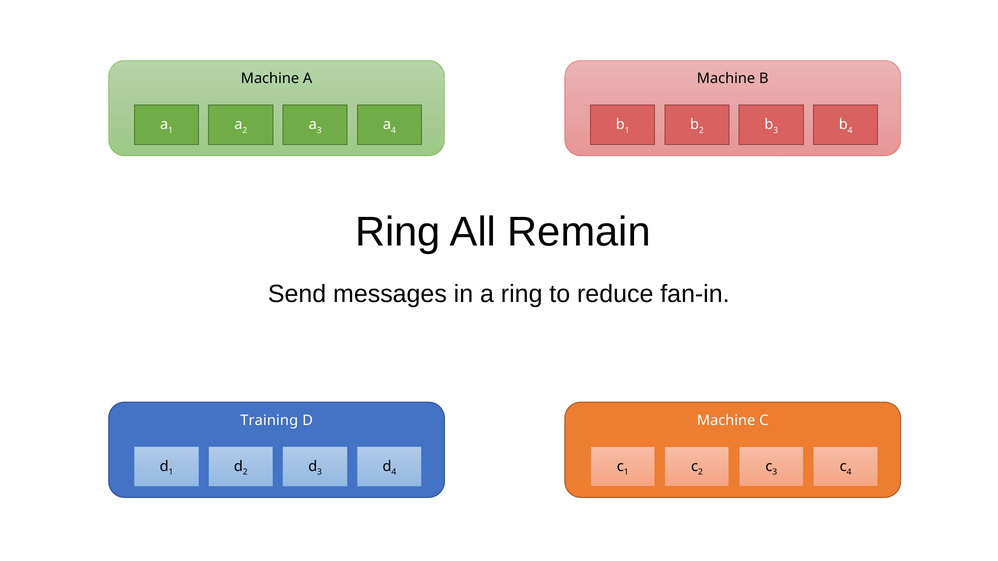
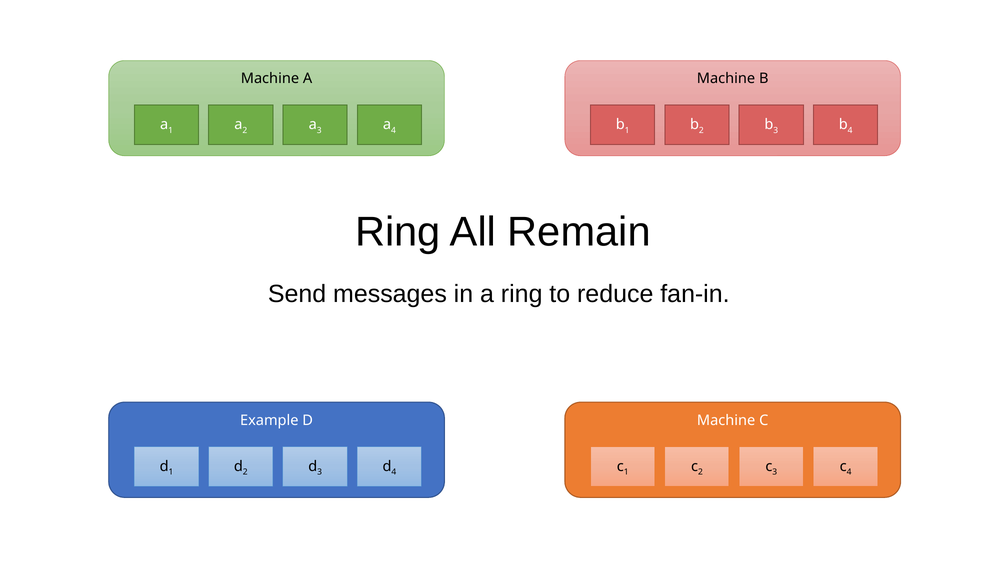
Training: Training -> Example
